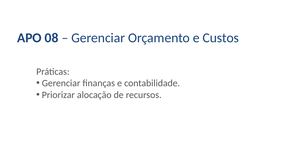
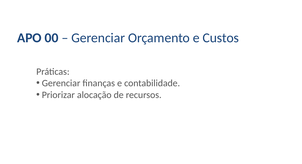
08: 08 -> 00
